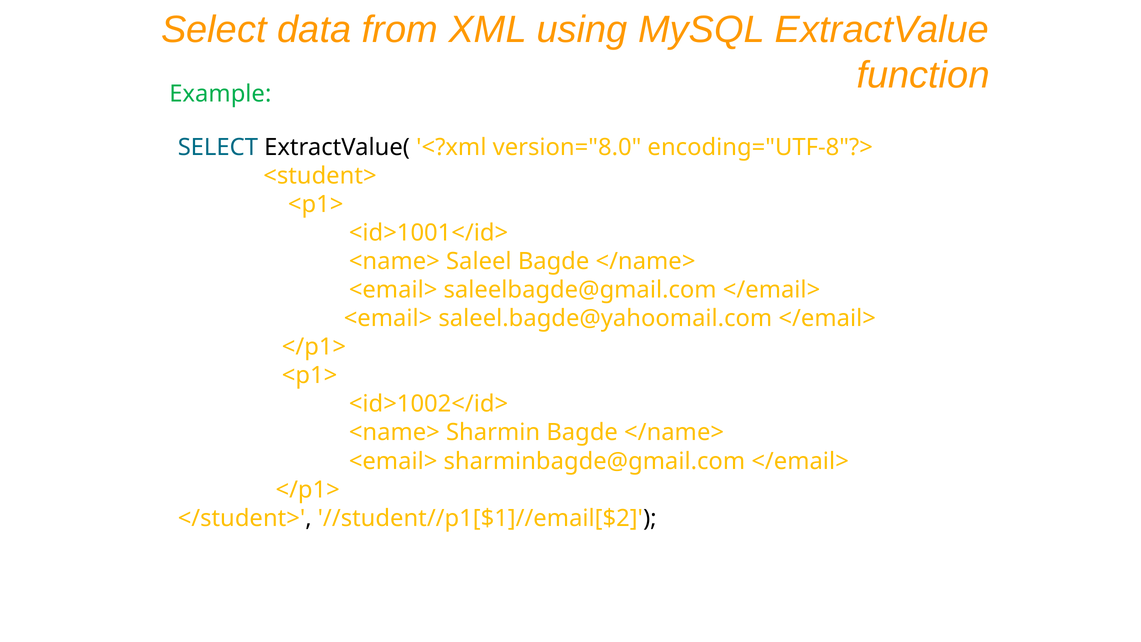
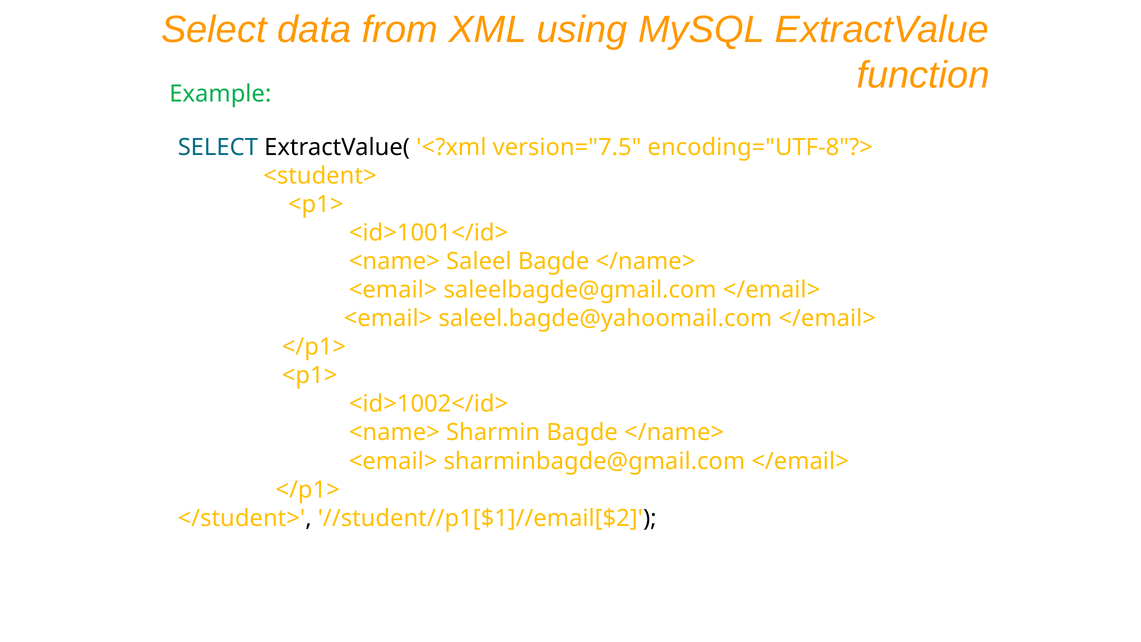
version="8.0: version="8.0 -> version="7.5
